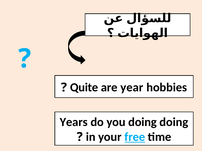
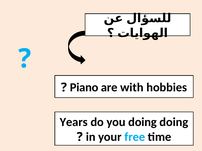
Quite: Quite -> Piano
year: year -> with
free underline: present -> none
